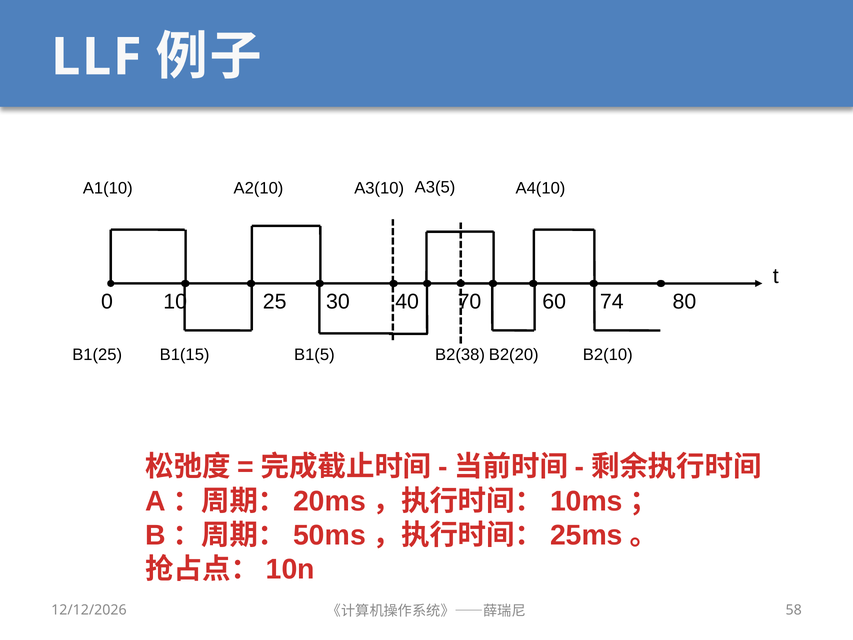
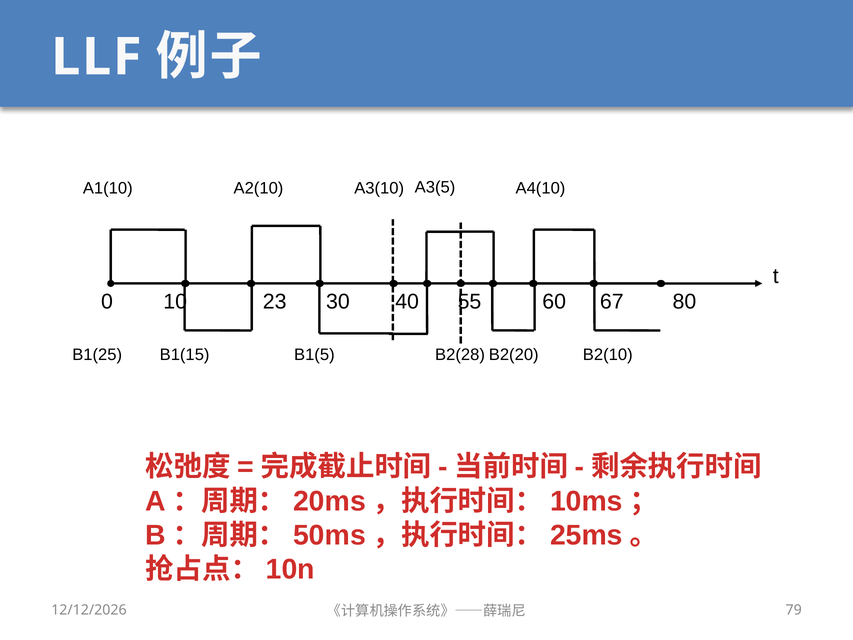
25: 25 -> 23
70: 70 -> 55
74: 74 -> 67
B2(38: B2(38 -> B2(28
58: 58 -> 79
